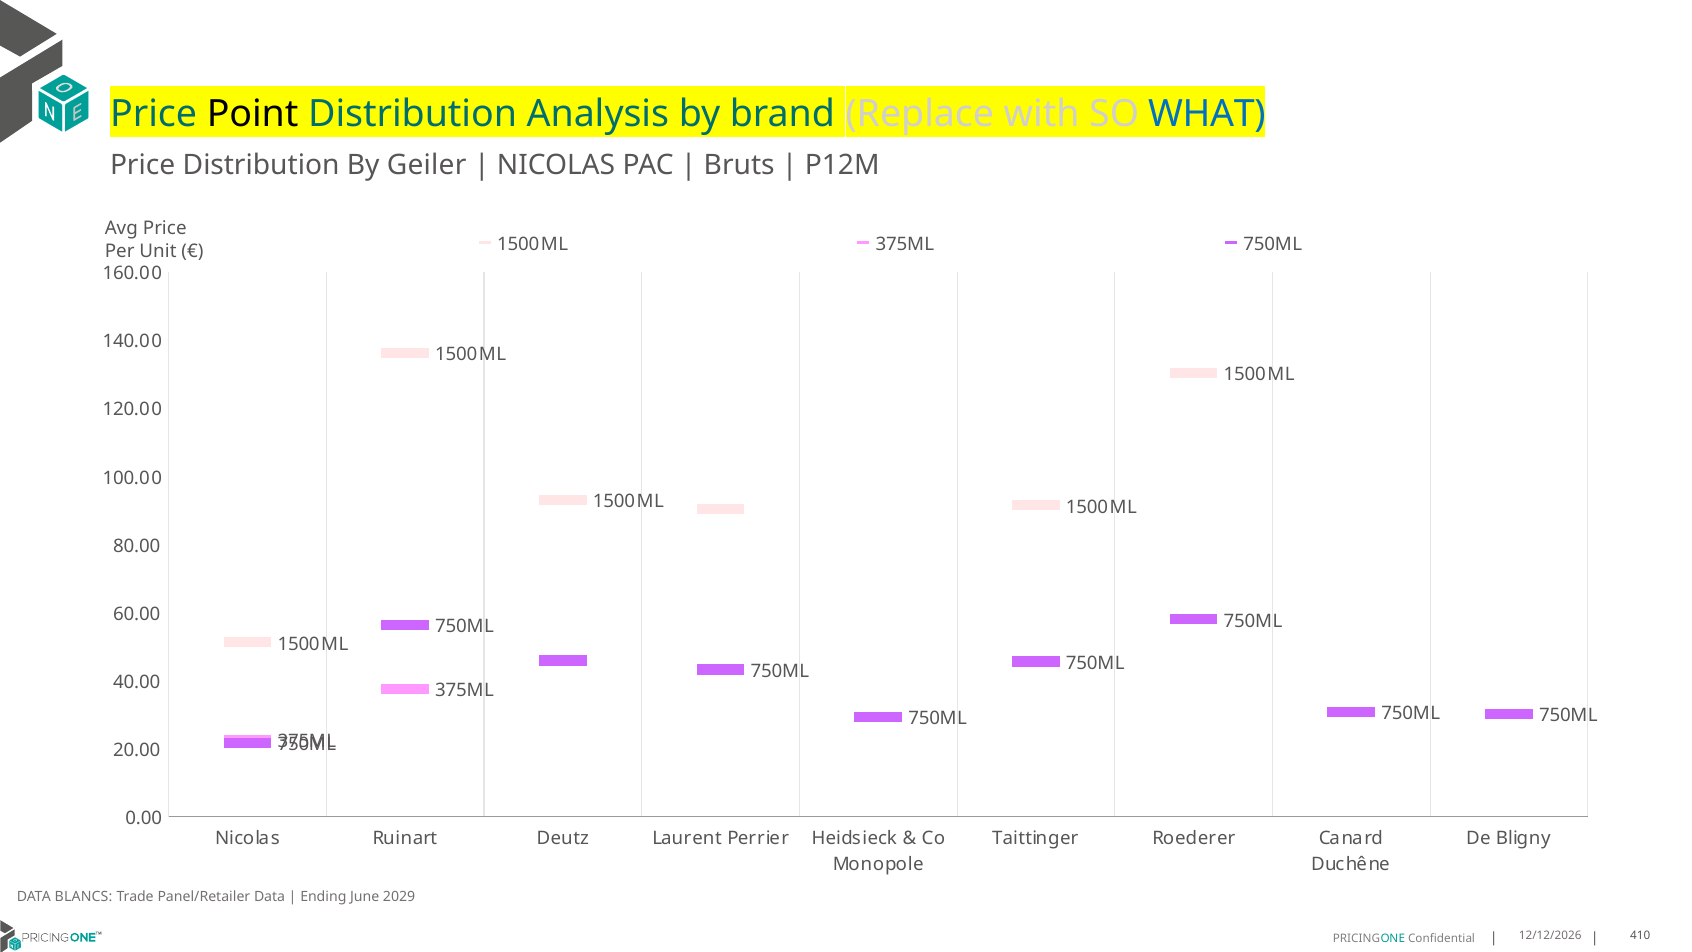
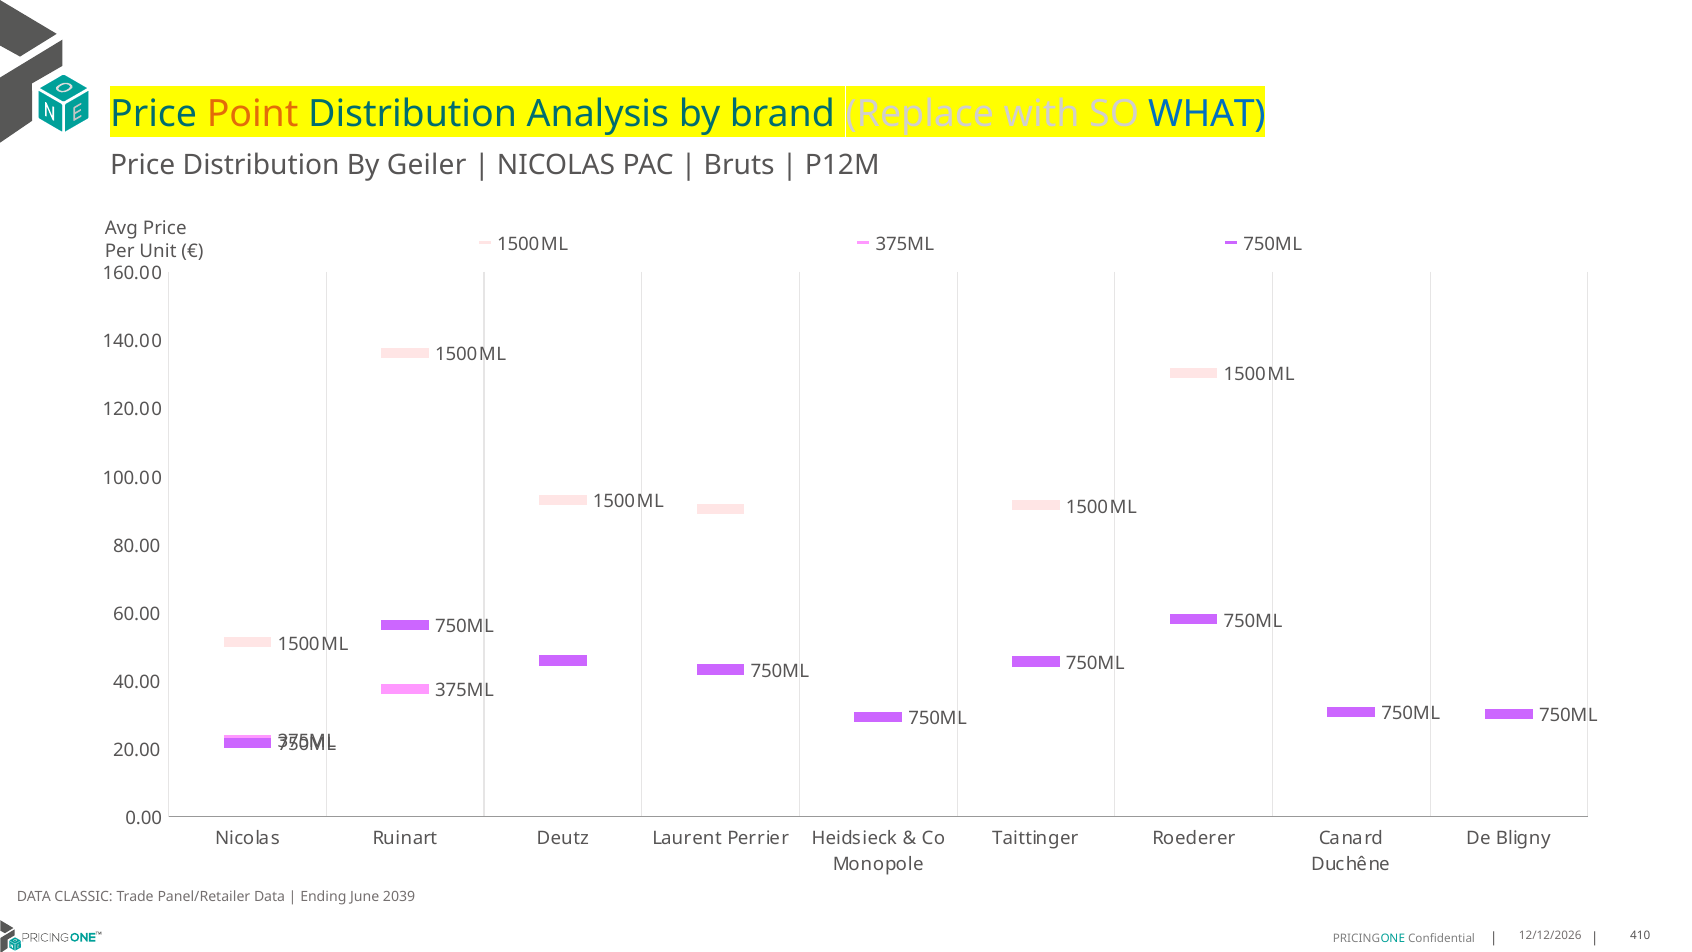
Point colour: black -> orange
BLANCS: BLANCS -> CLASSIC
2029: 2029 -> 2039
